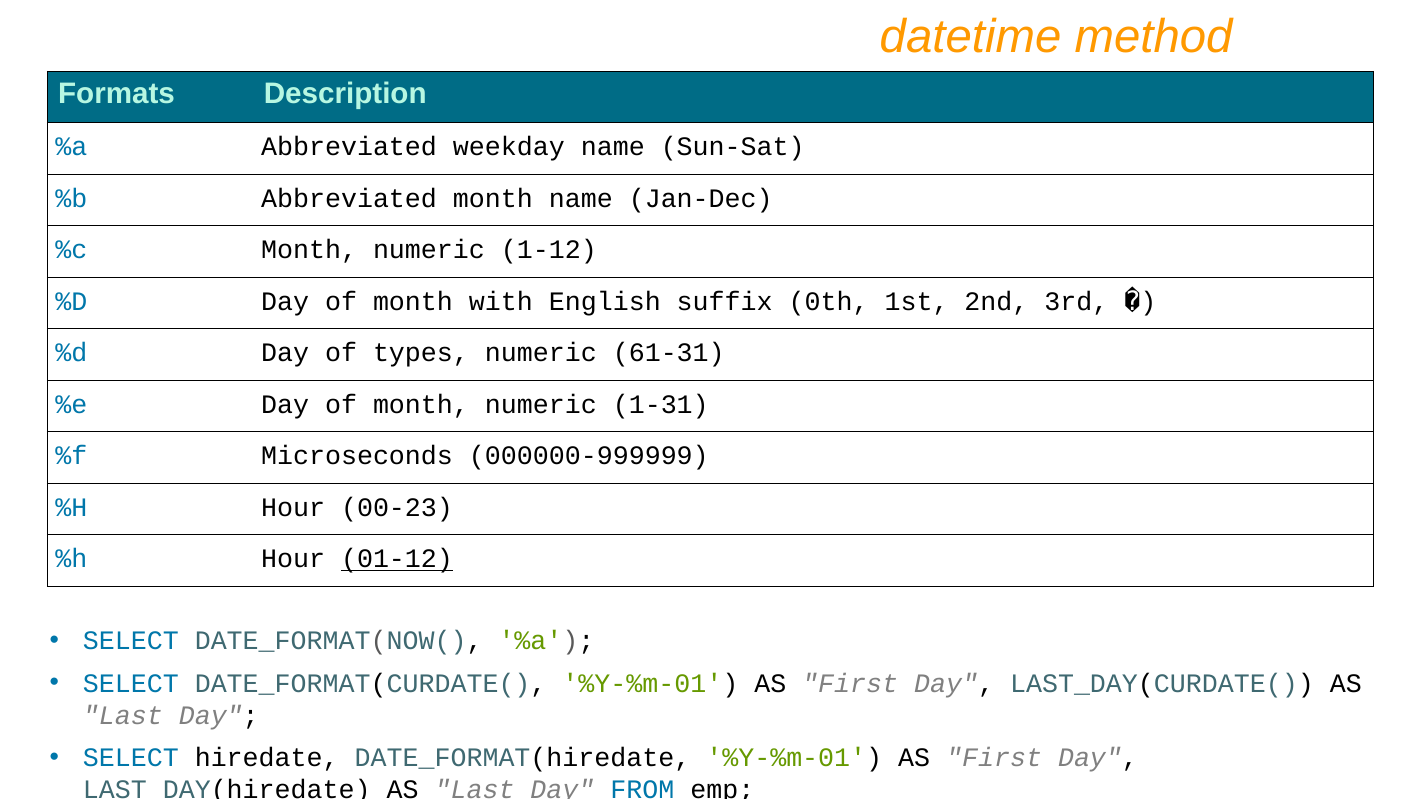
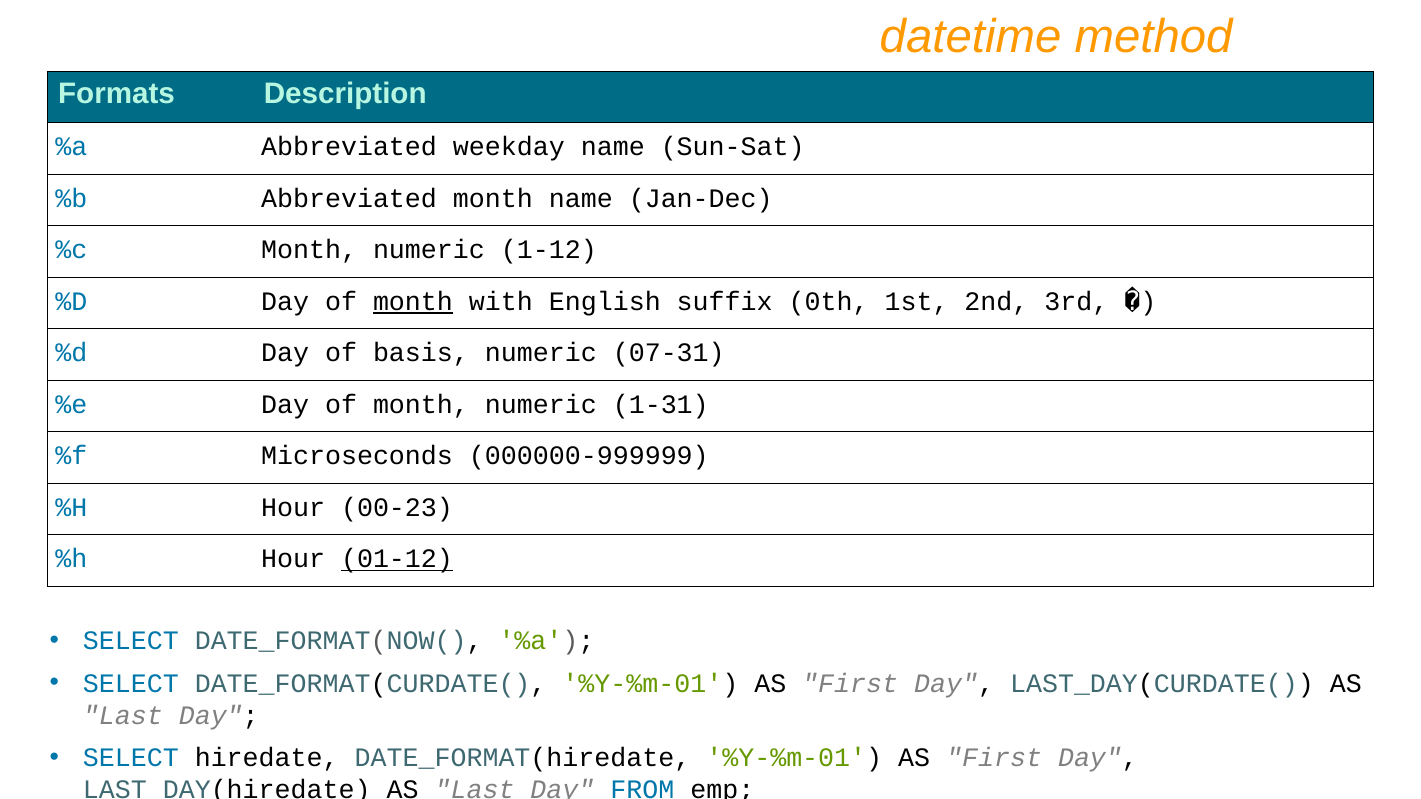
month at (413, 301) underline: none -> present
types: types -> basis
61-31: 61-31 -> 07-31
